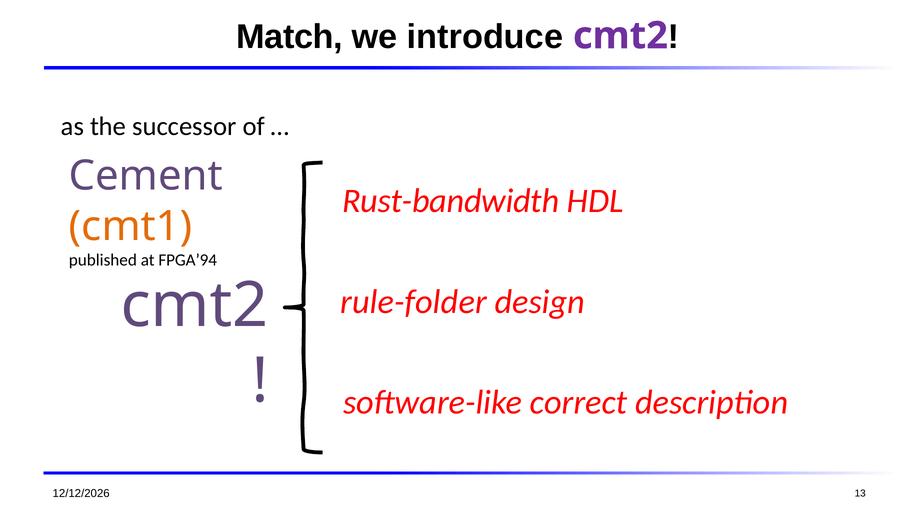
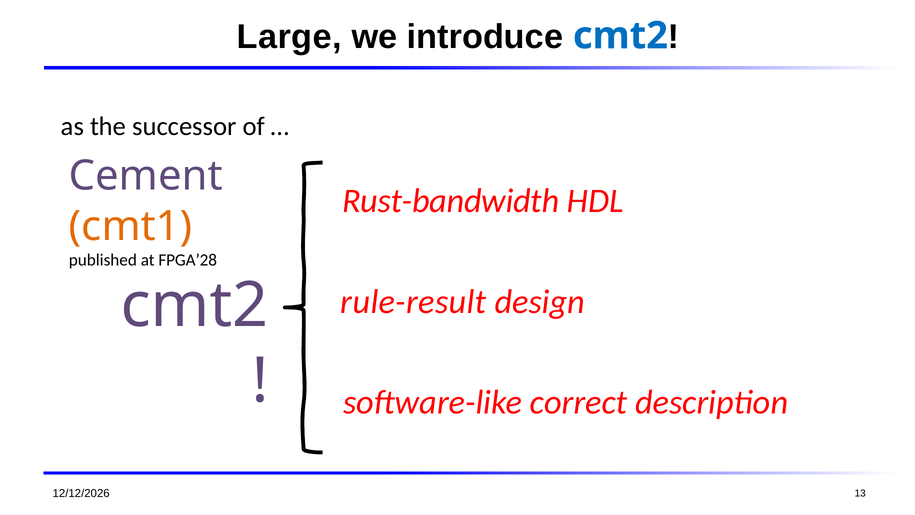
Match: Match -> Large
cmt2 at (620, 36) colour: purple -> blue
FPGA’94: FPGA’94 -> FPGA’28
rule-folder: rule-folder -> rule-result
